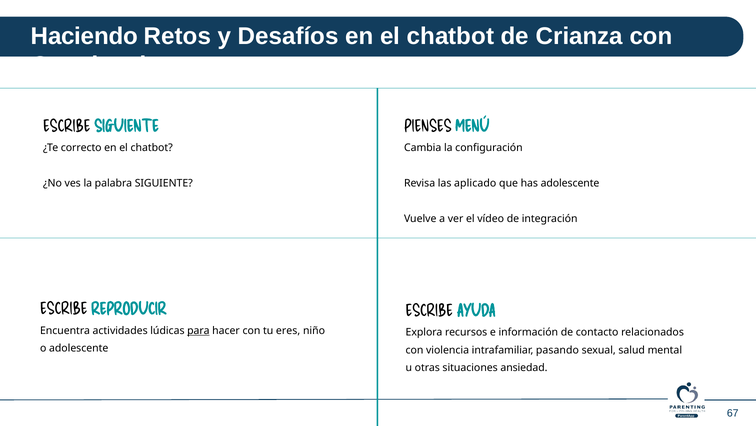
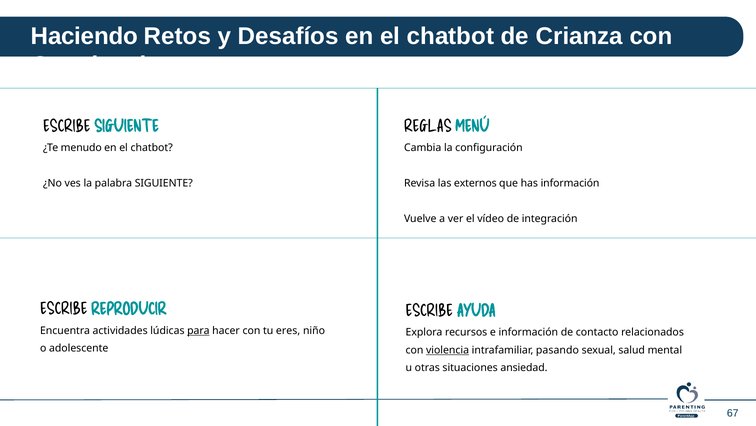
PIENSES: PIENSES -> REGLAS
correcto: correcto -> menudo
aplicado: aplicado -> externos
has adolescente: adolescente -> información
violencia underline: none -> present
